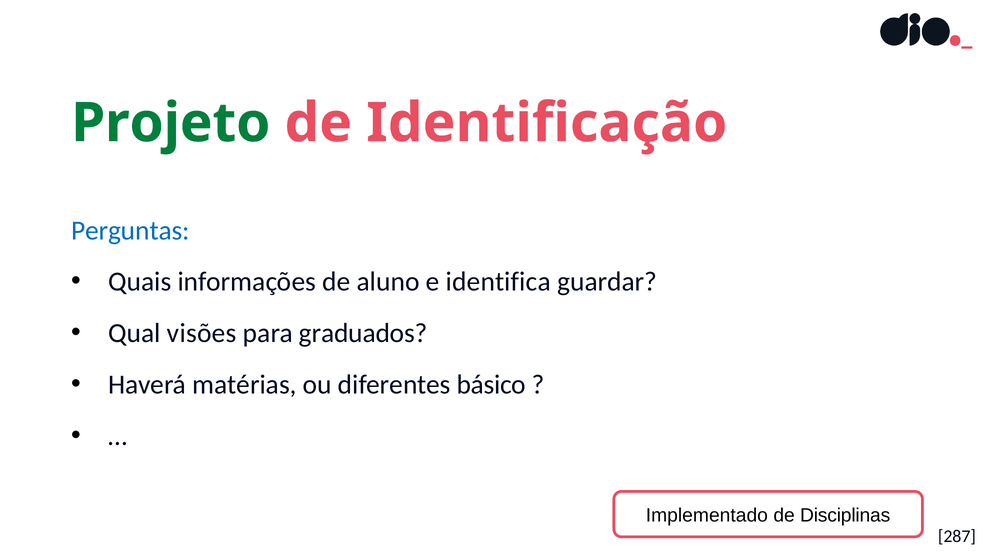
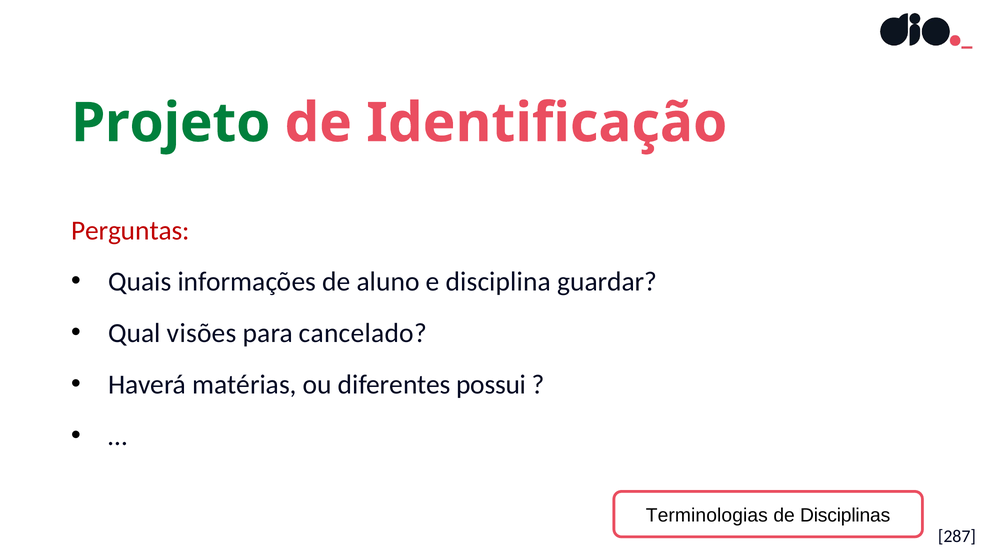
Perguntas colour: blue -> red
identifica: identifica -> disciplina
graduados: graduados -> cancelado
básico: básico -> possui
Implementado: Implementado -> Terminologias
